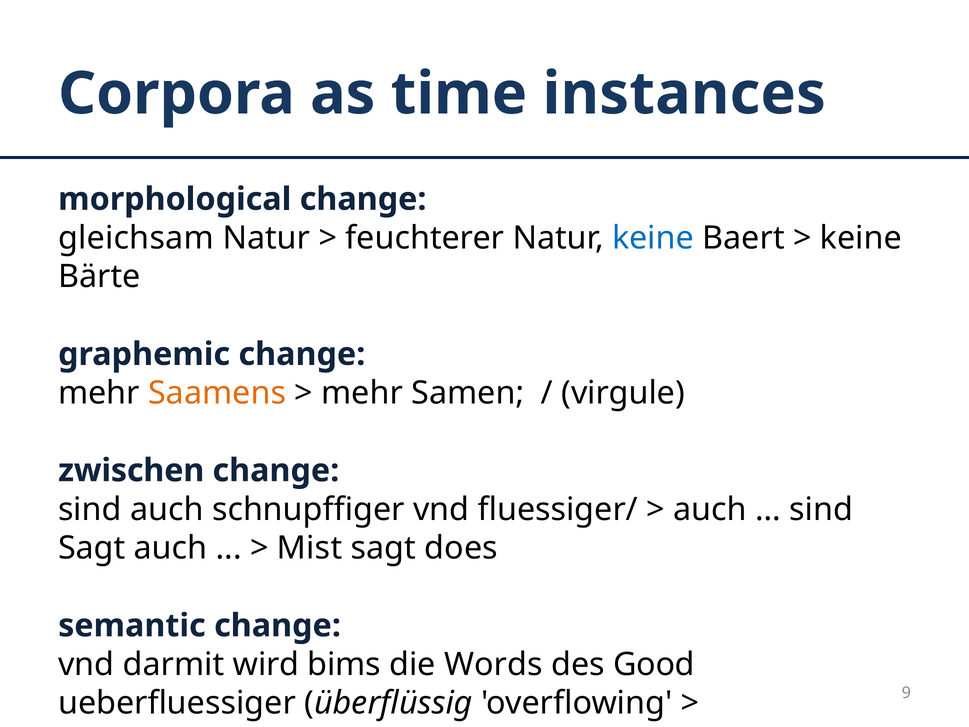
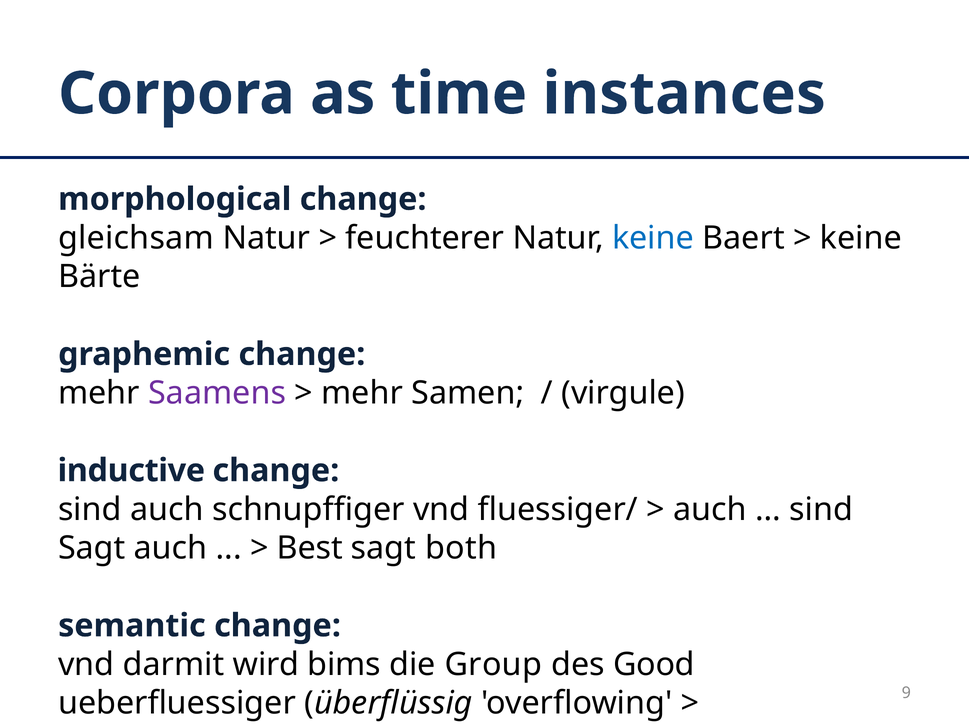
Saamens colour: orange -> purple
zwischen: zwischen -> inductive
Mist: Mist -> Best
does: does -> both
Words: Words -> Group
